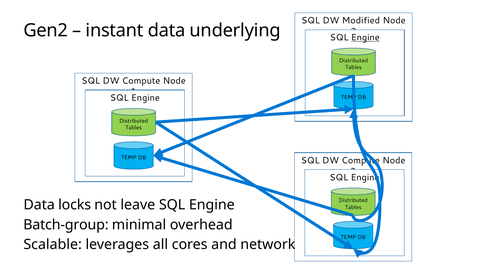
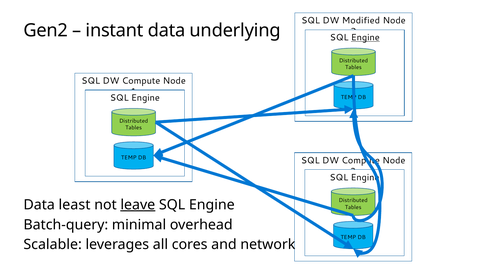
locks: locks -> least
leave underline: none -> present
Batch-group: Batch-group -> Batch-query
